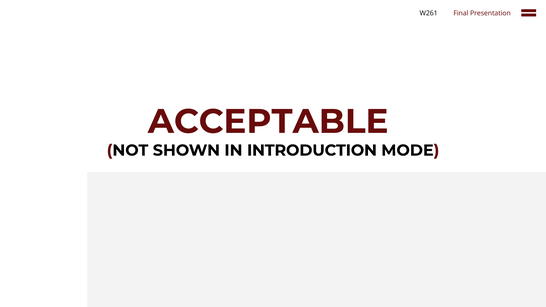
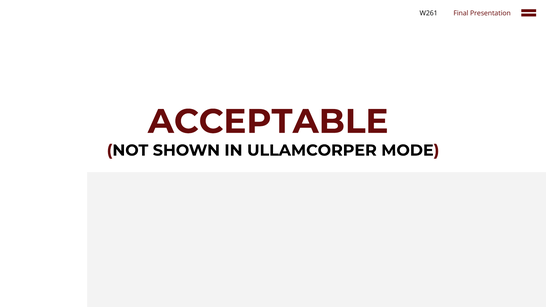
INTRODUCTION: INTRODUCTION -> ULLAMCORPER
